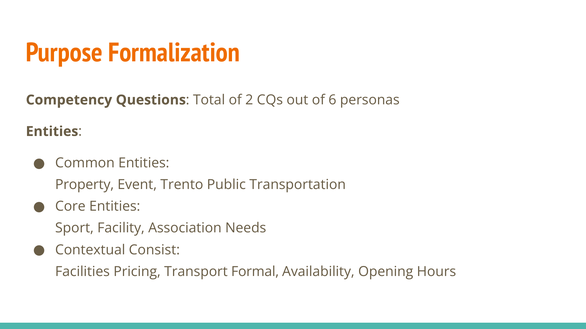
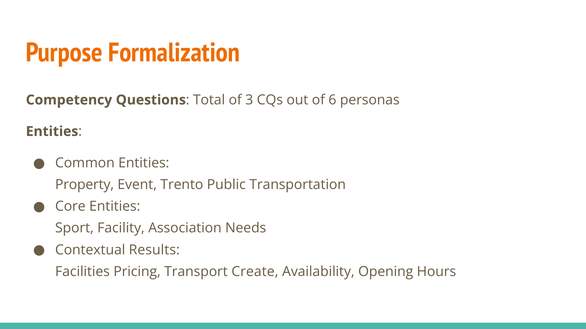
2: 2 -> 3
Consist: Consist -> Results
Formal: Formal -> Create
